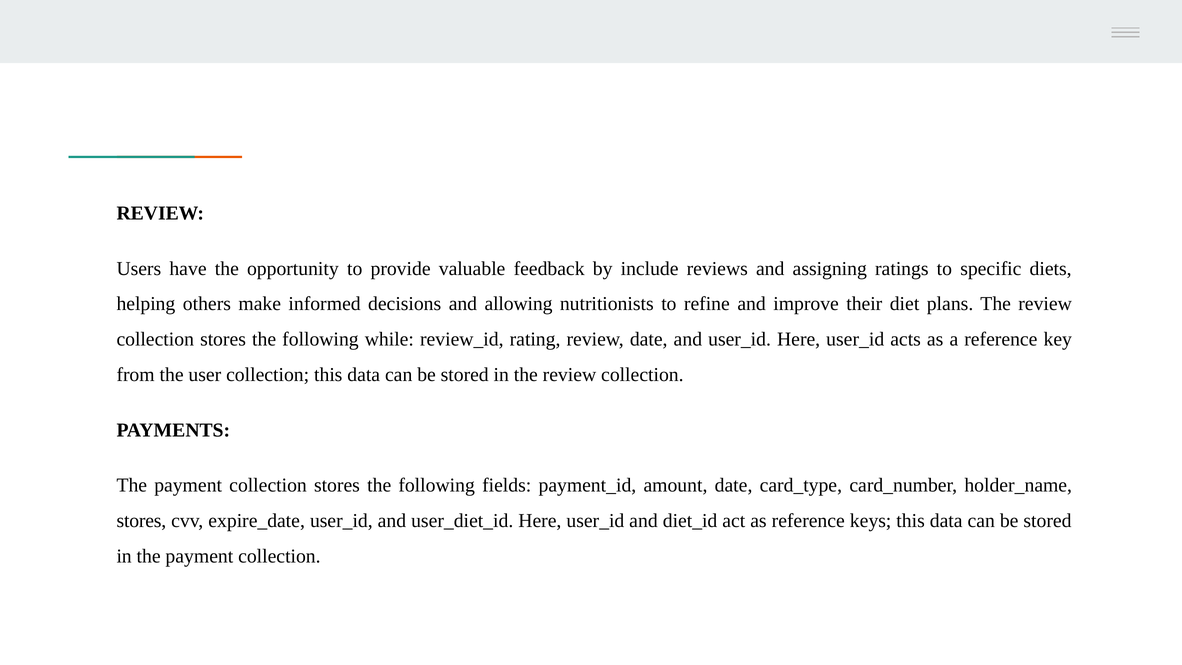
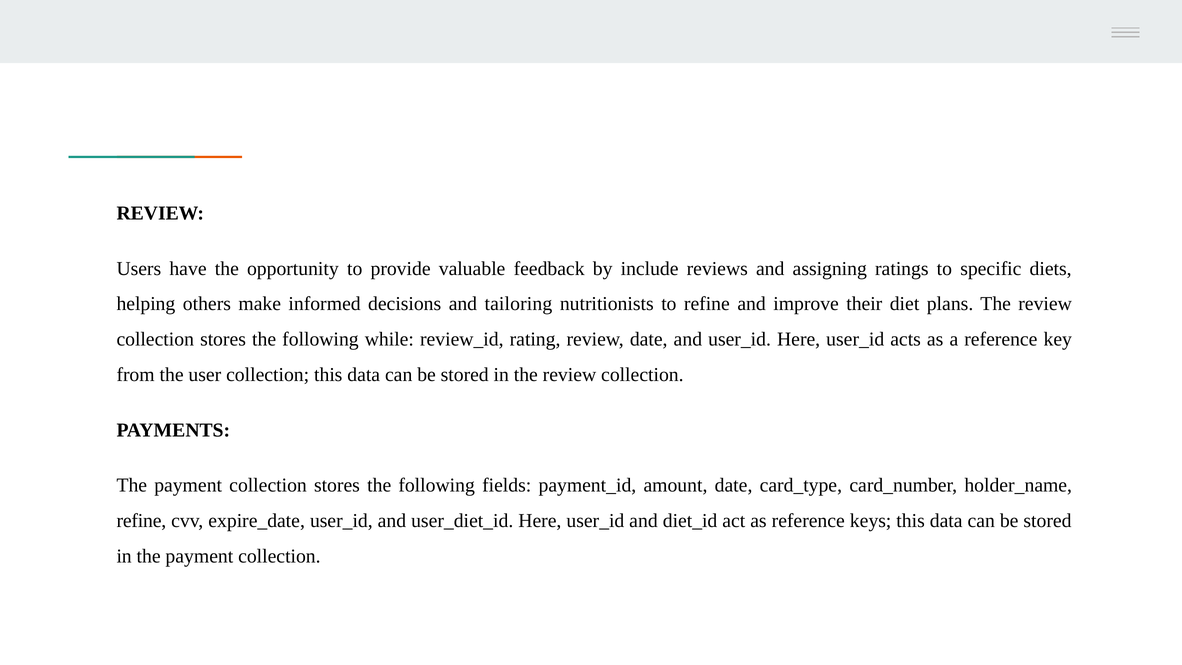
allowing: allowing -> tailoring
stores at (141, 521): stores -> refine
